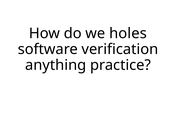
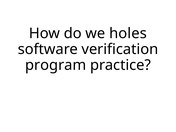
anything: anything -> program
